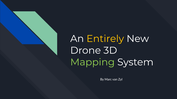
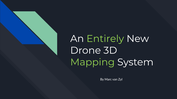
Entirely colour: yellow -> light green
